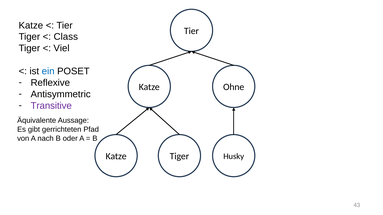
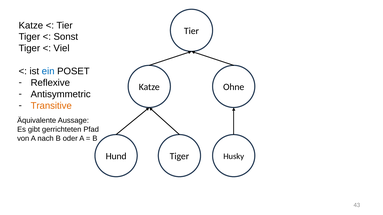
Class: Class -> Sonst
Transitive colour: purple -> orange
Katze at (116, 157): Katze -> Hund
